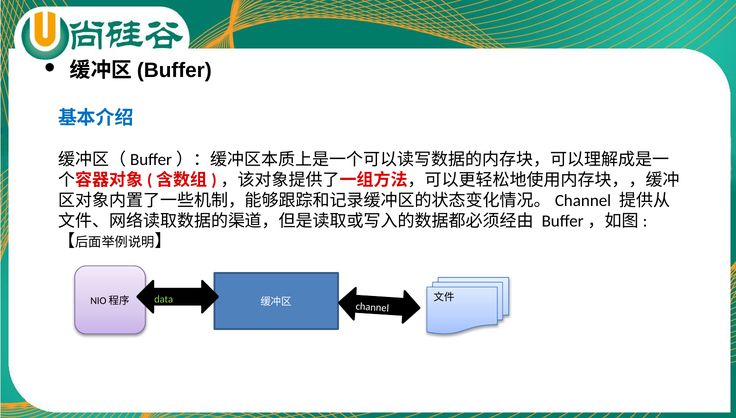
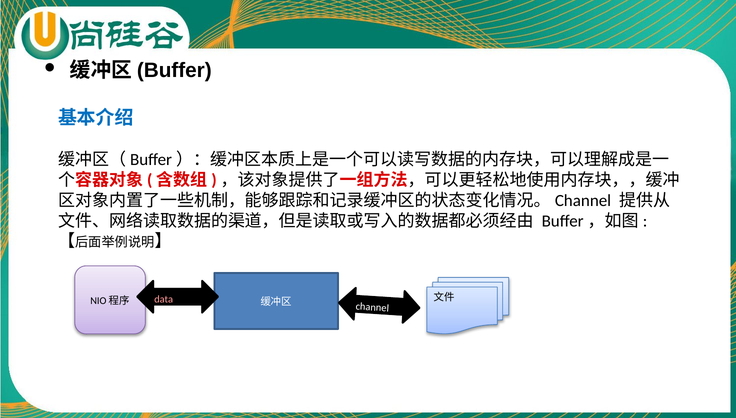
data colour: light green -> pink
